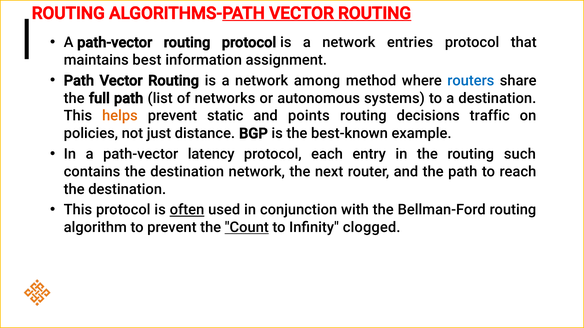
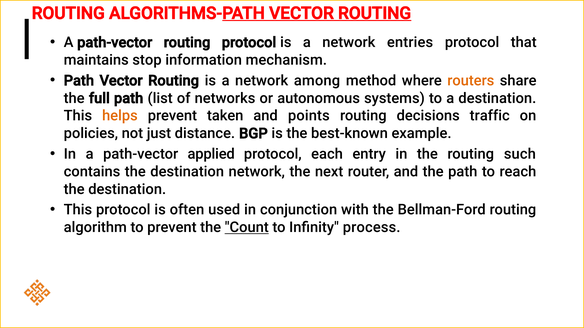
best: best -> stop
assignment: assignment -> mechanism
routers colour: blue -> orange
static: static -> taken
latency: latency -> applied
often underline: present -> none
clogged: clogged -> process
